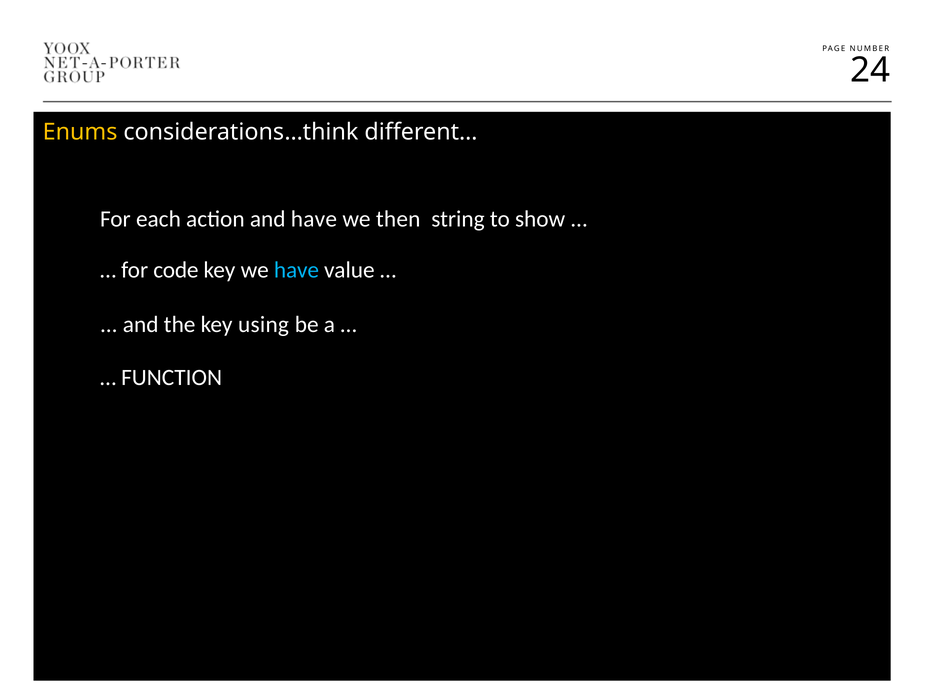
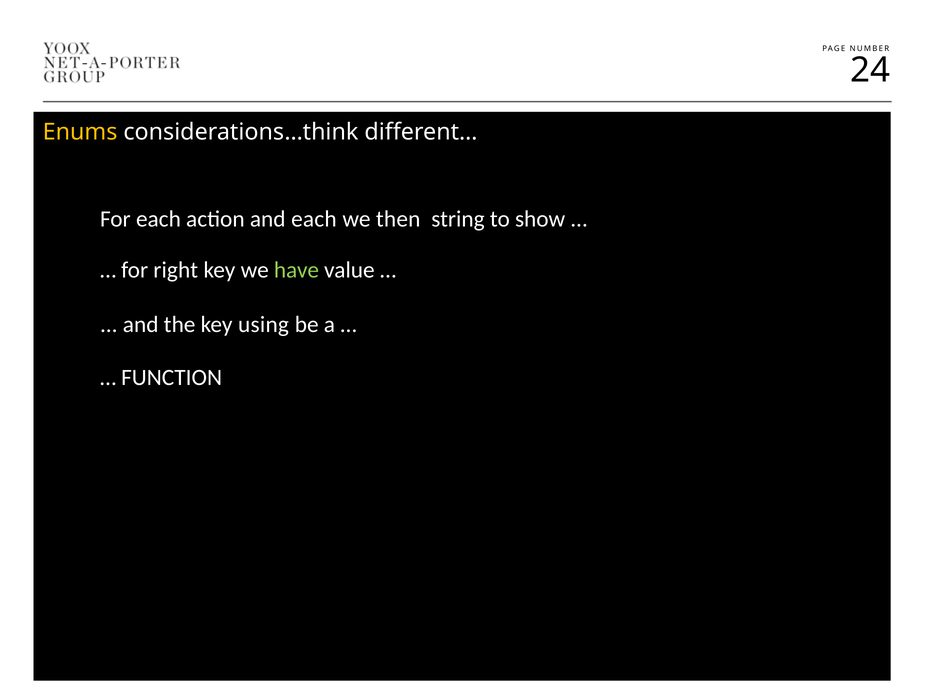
and have: have -> each
code: code -> right
have at (296, 270) colour: light blue -> light green
